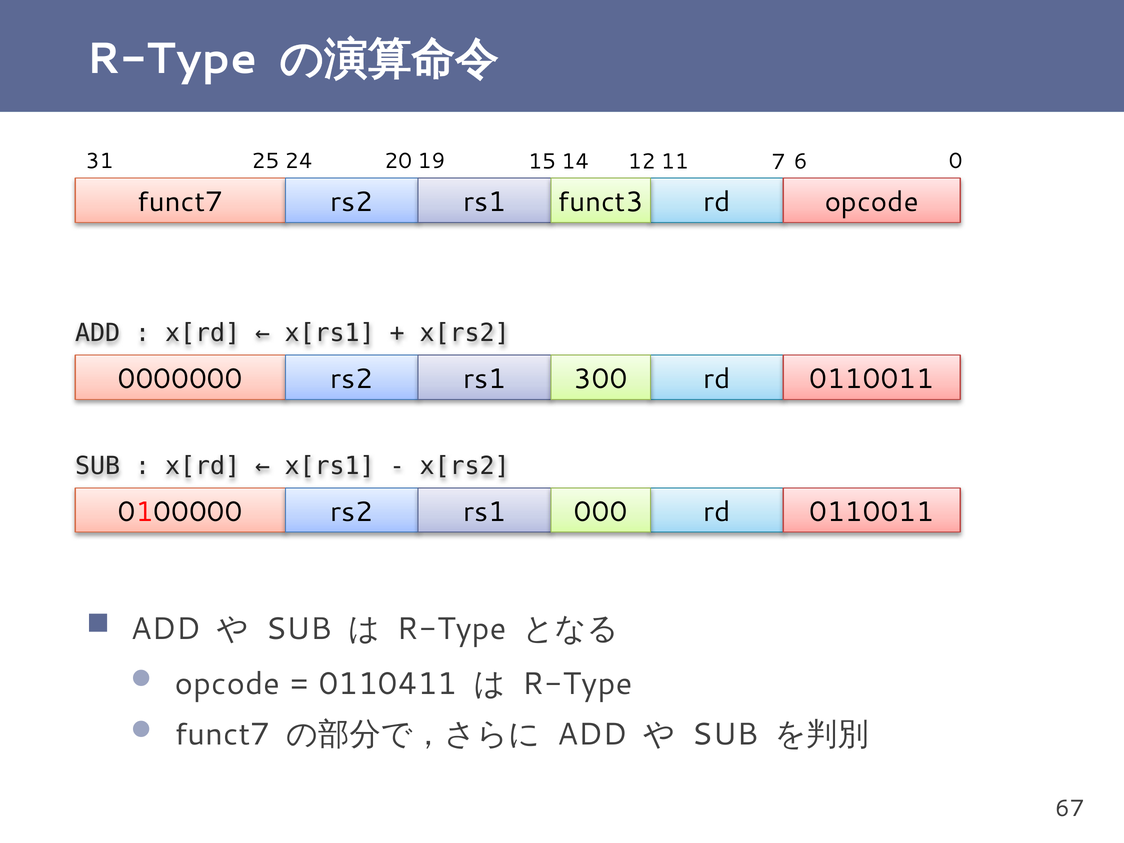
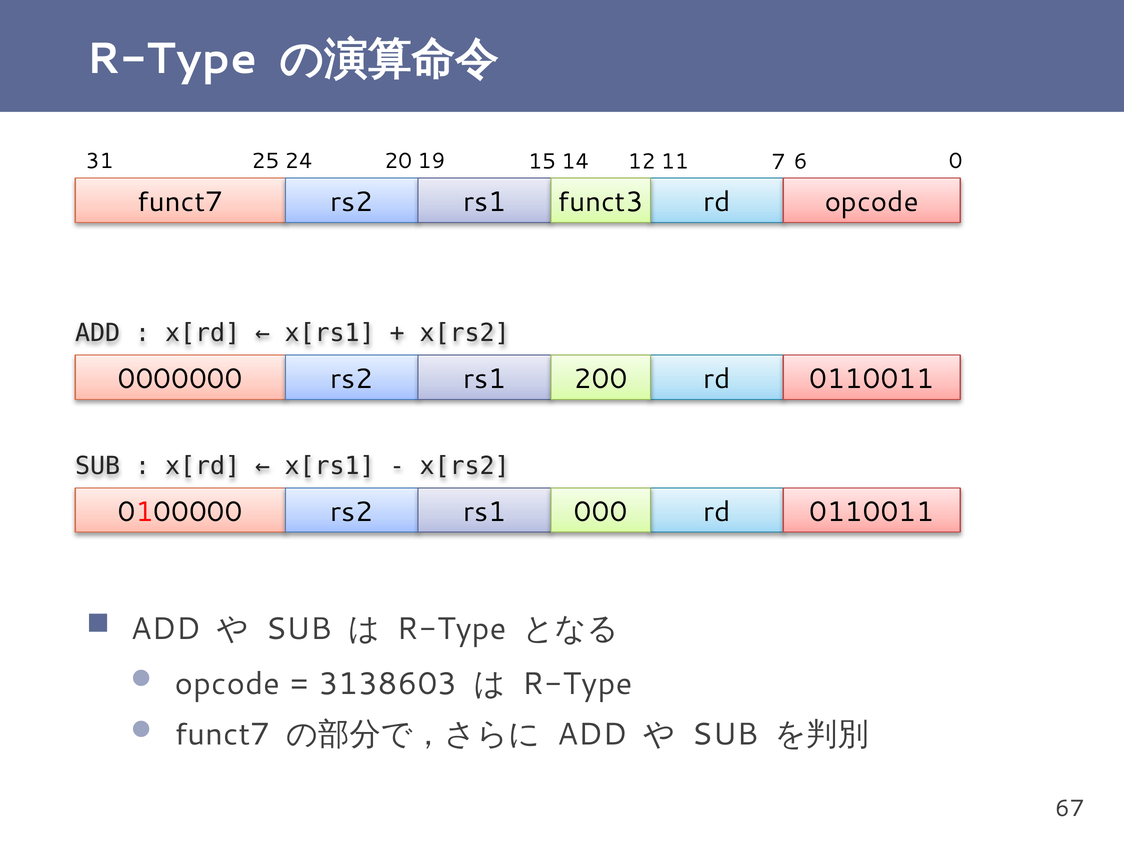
300: 300 -> 200
0110411: 0110411 -> 3138603
